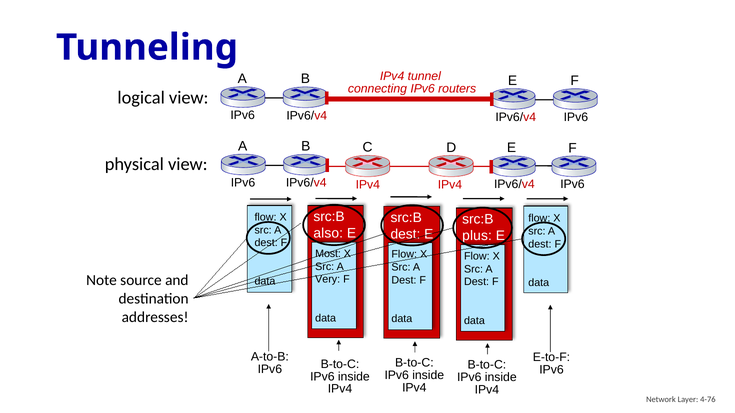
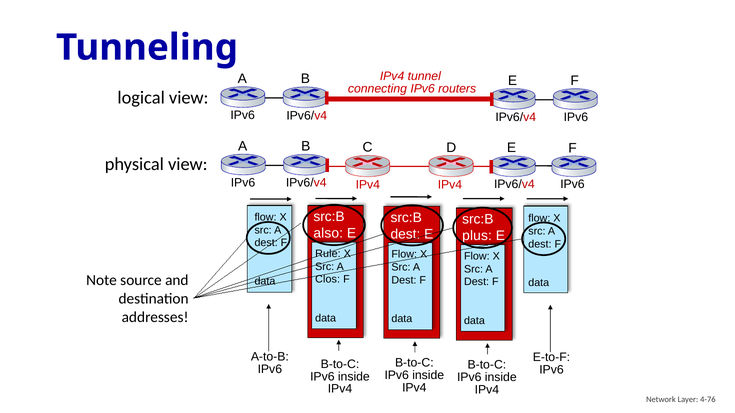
Most: Most -> Rule
Very: Very -> Clos
